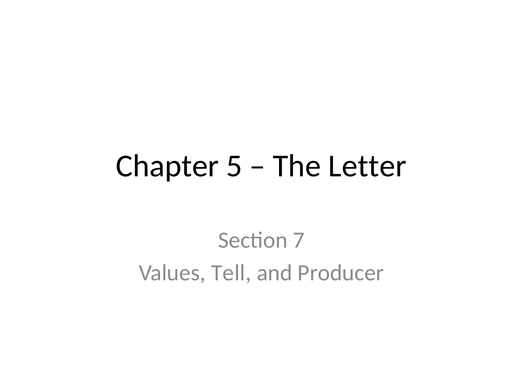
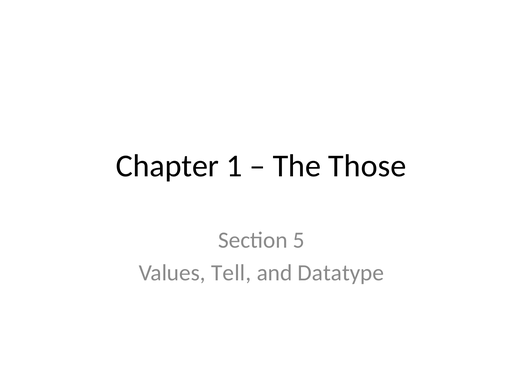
5: 5 -> 1
Letter: Letter -> Those
7: 7 -> 5
Producer: Producer -> Datatype
